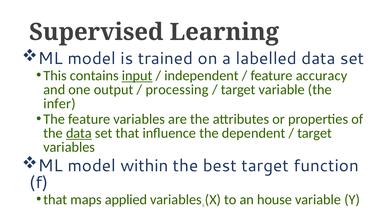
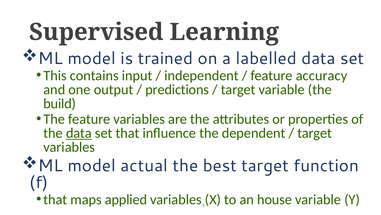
input underline: present -> none
processing: processing -> predictions
infer: infer -> build
within: within -> actual
